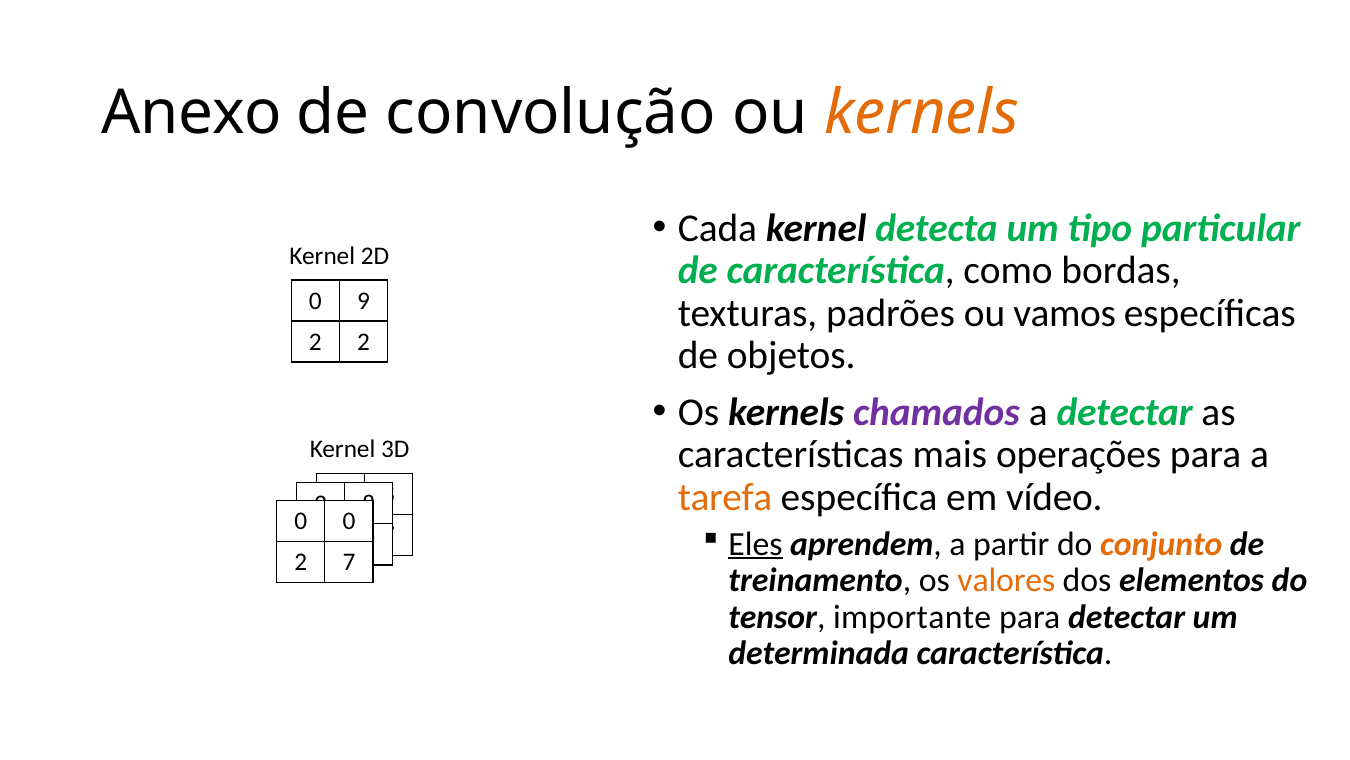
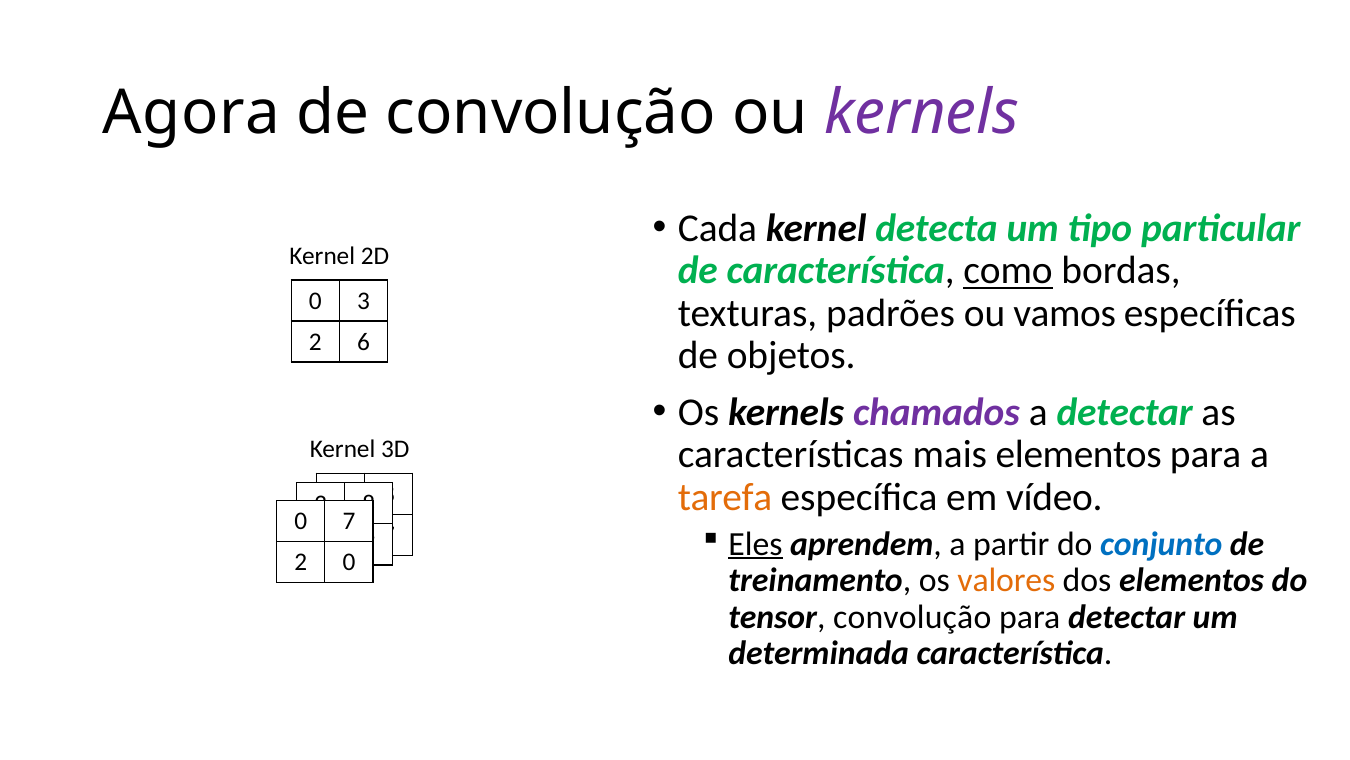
Anexo: Anexo -> Agora
kernels at (922, 113) colour: orange -> purple
como underline: none -> present
0 9: 9 -> 3
2 2: 2 -> 6
mais operações: operações -> elementos
0 0: 0 -> 7
conjunto colour: orange -> blue
2 7: 7 -> 0
tensor importante: importante -> convolução
